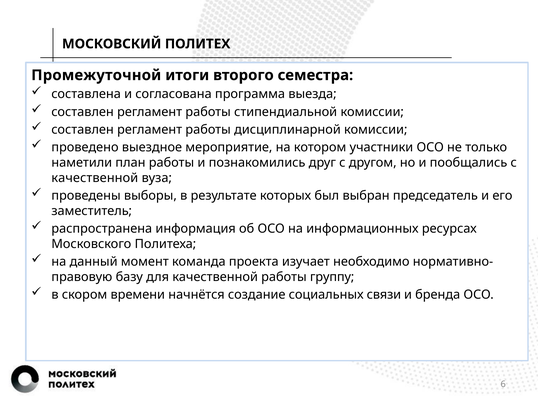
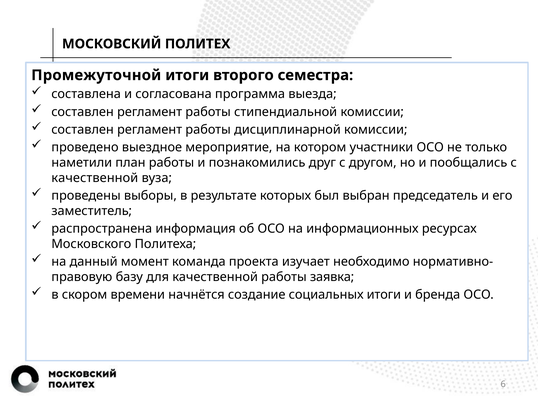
группу: группу -> заявка
социальных связи: связи -> итоги
